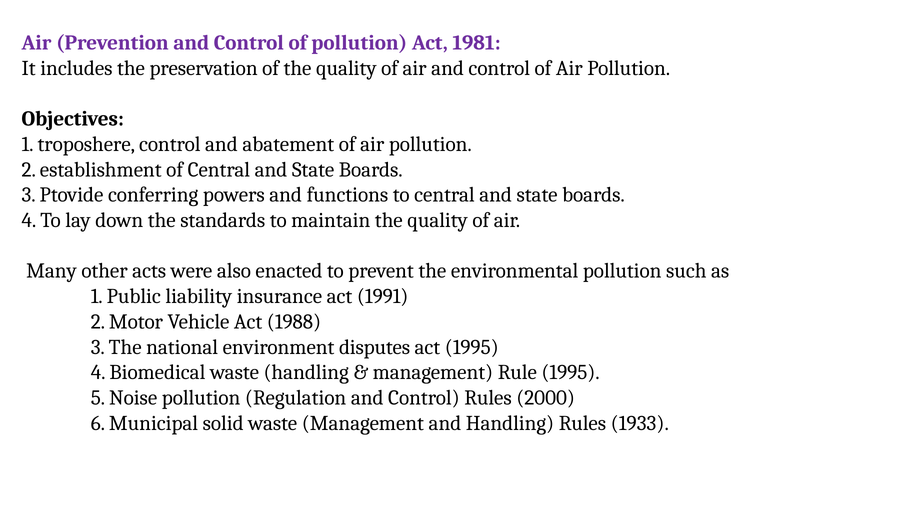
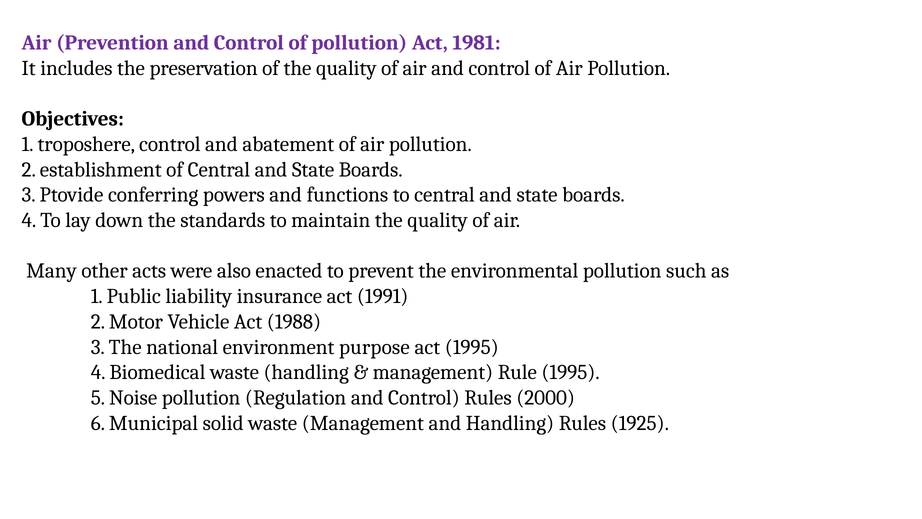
disputes: disputes -> purpose
1933: 1933 -> 1925
